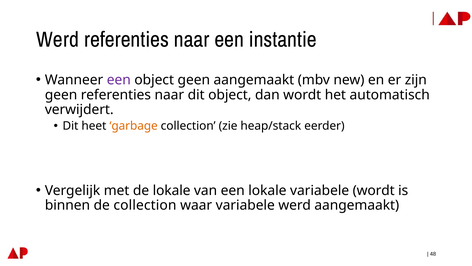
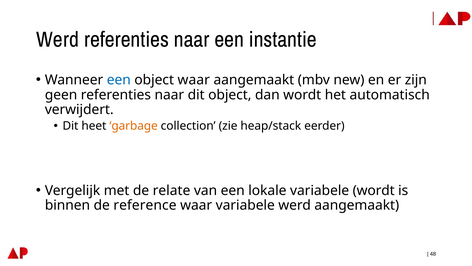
een at (119, 80) colour: purple -> blue
object geen: geen -> waar
de lokale: lokale -> relate
de collection: collection -> reference
